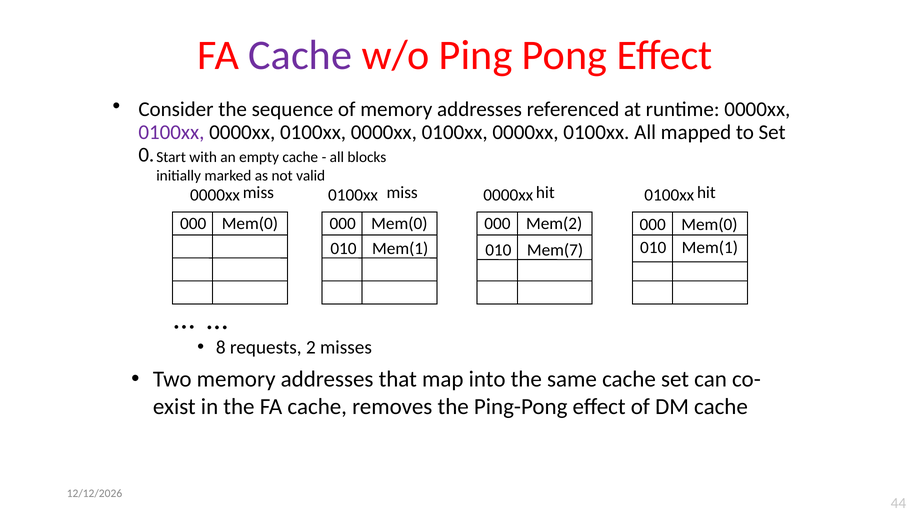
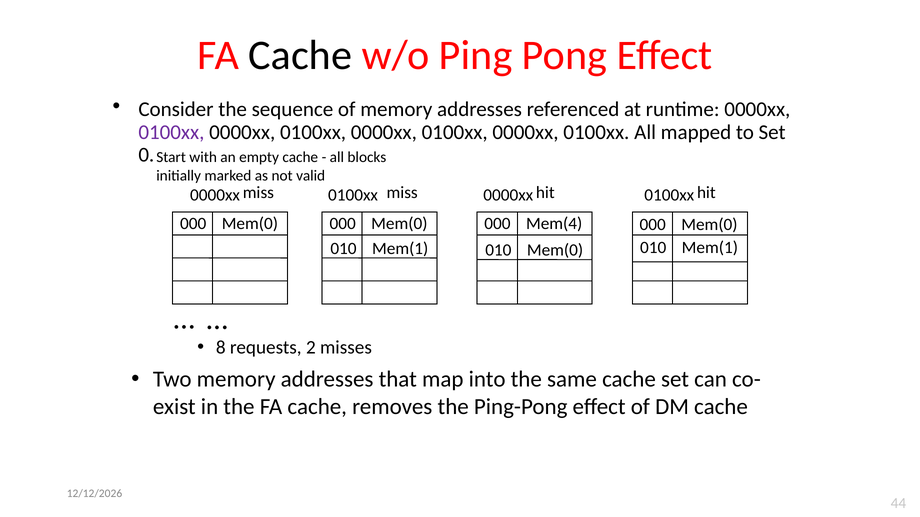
Cache at (300, 55) colour: purple -> black
Mem(2: Mem(2 -> Mem(4
010 Mem(7: Mem(7 -> Mem(0
